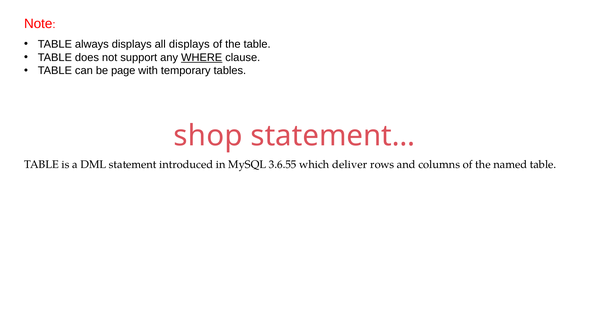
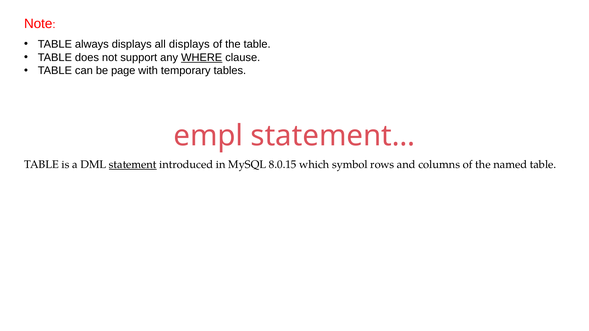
shop: shop -> empl
statement underline: none -> present
3.6.55: 3.6.55 -> 8.0.15
deliver: deliver -> symbol
